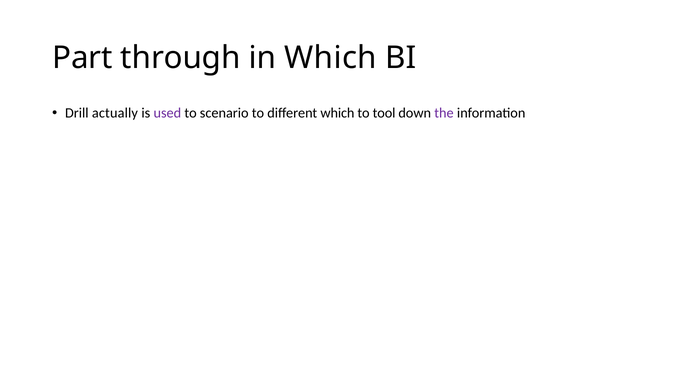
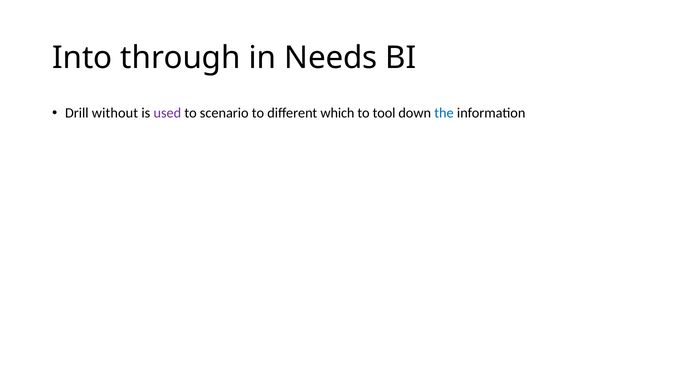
Part: Part -> Into
in Which: Which -> Needs
actually: actually -> without
the colour: purple -> blue
